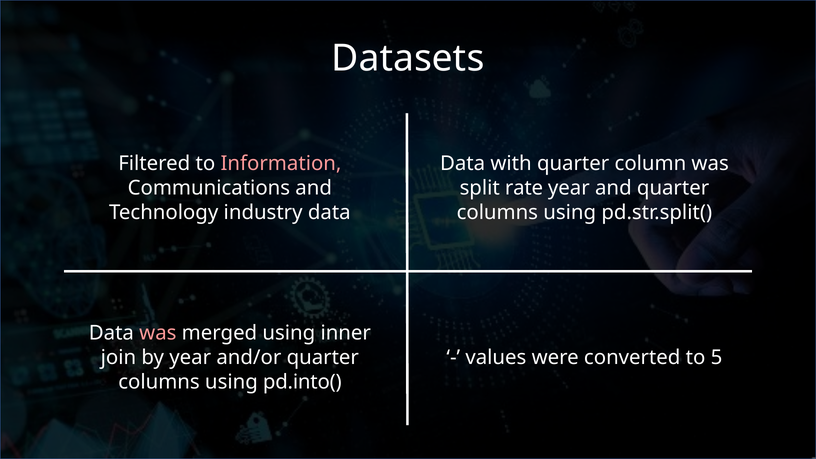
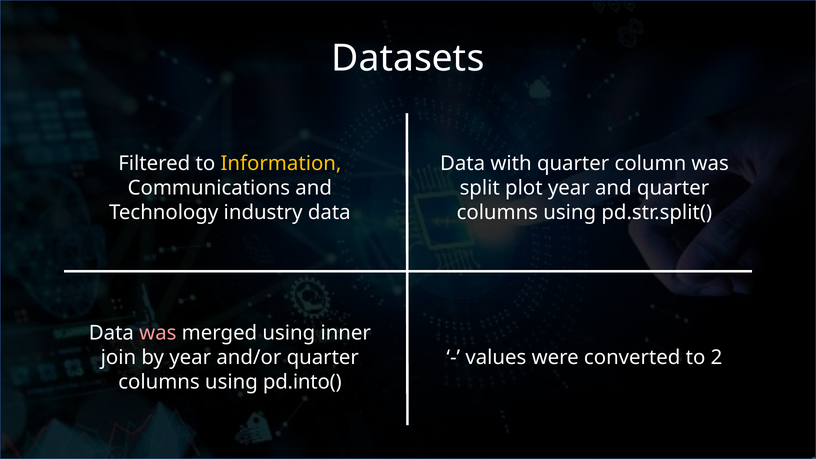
Information colour: pink -> yellow
rate: rate -> plot
5: 5 -> 2
